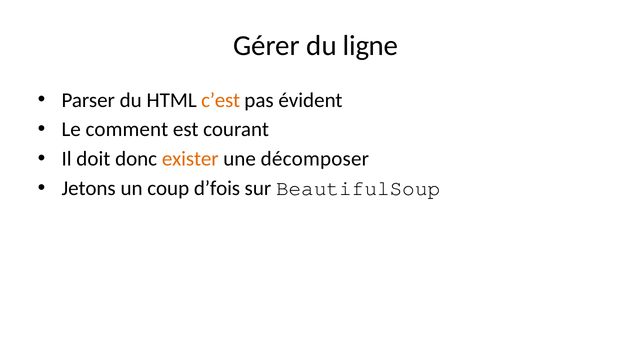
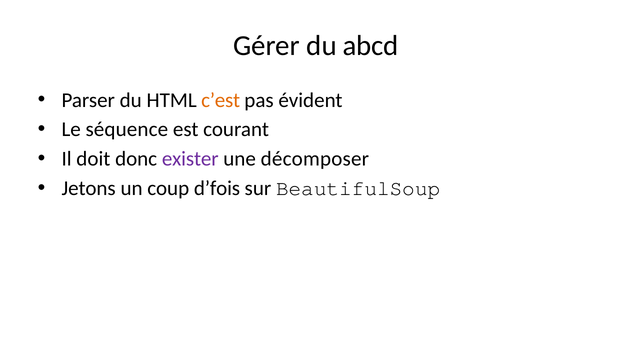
ligne: ligne -> abcd
comment: comment -> séquence
exister colour: orange -> purple
